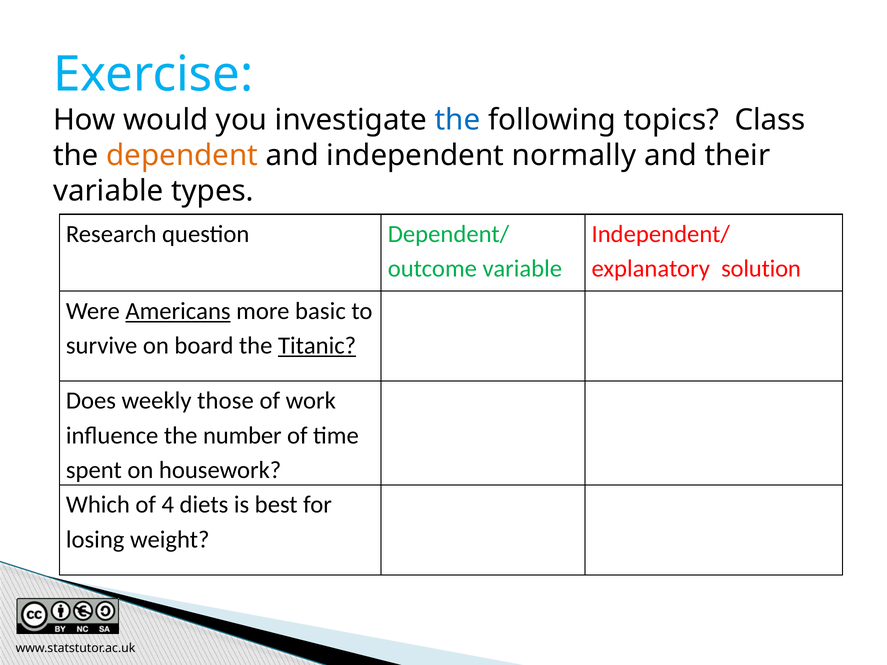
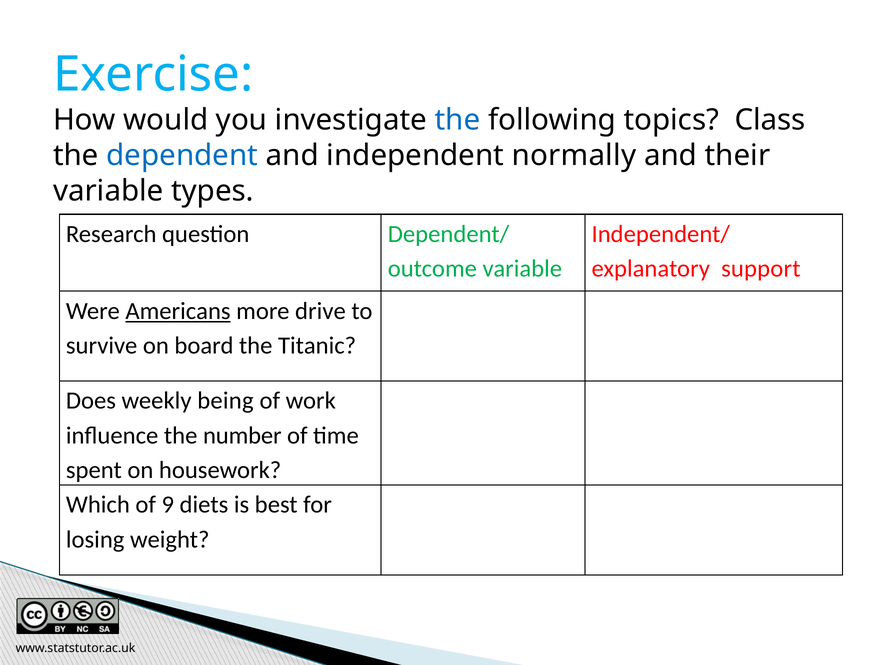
dependent colour: orange -> blue
solution: solution -> support
basic: basic -> drive
Titanic underline: present -> none
those: those -> being
4: 4 -> 9
